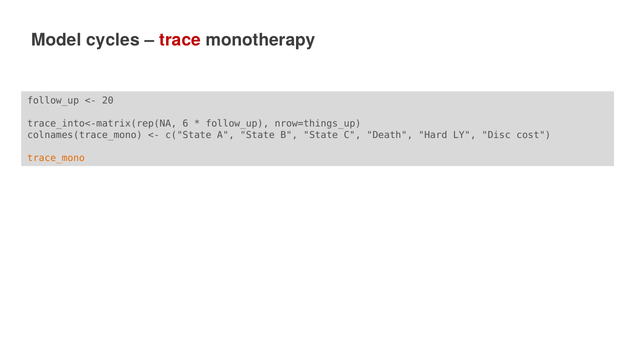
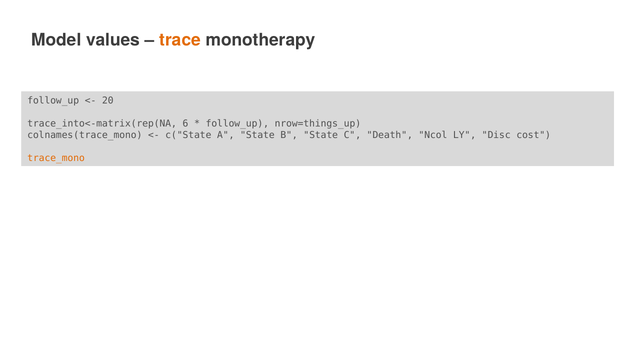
cycles: cycles -> values
trace colour: red -> orange
Hard: Hard -> Ncol
